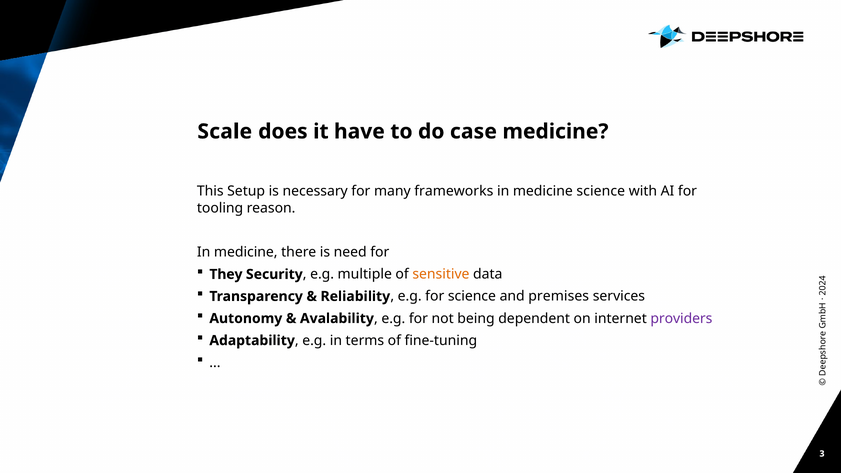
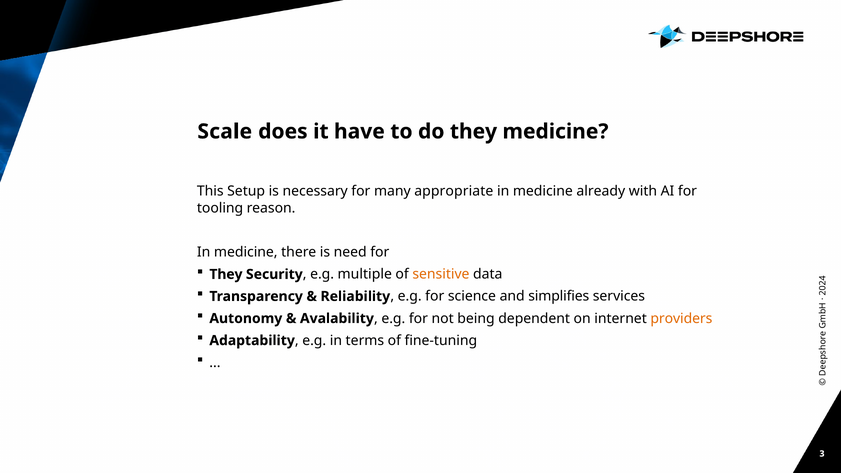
do case: case -> they
frameworks: frameworks -> appropriate
medicine science: science -> already
premises: premises -> simplifies
providers colour: purple -> orange
